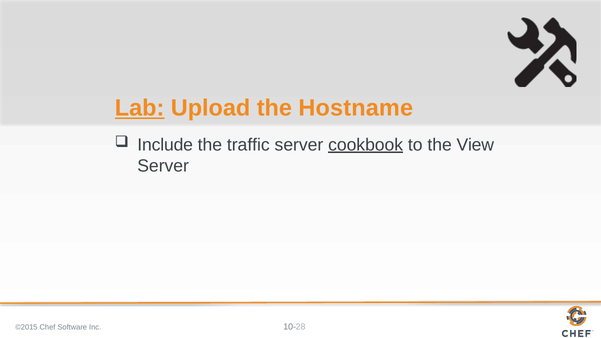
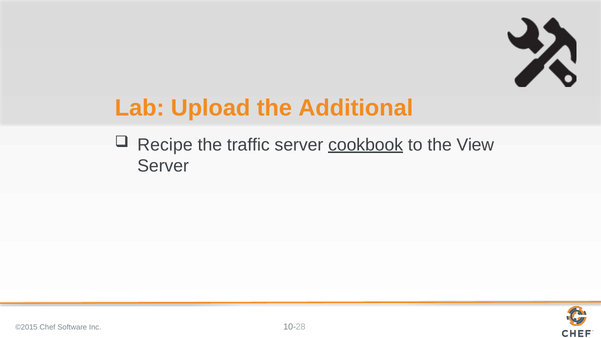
Lab underline: present -> none
Hostname: Hostname -> Additional
Include: Include -> Recipe
